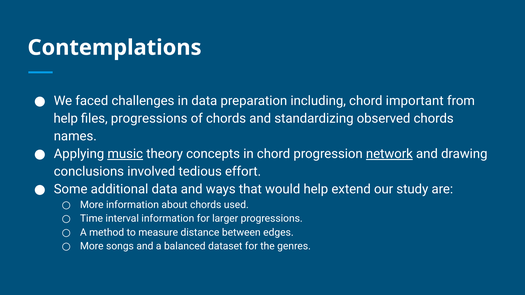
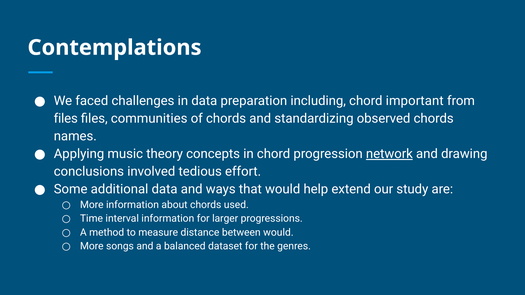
help at (66, 119): help -> files
files progressions: progressions -> communities
music underline: present -> none
between edges: edges -> would
